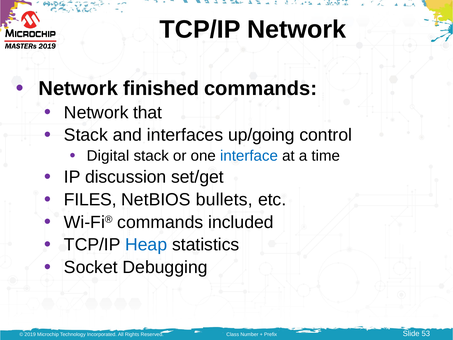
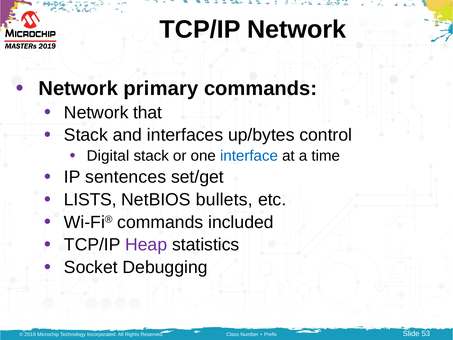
finished: finished -> primary
up/going: up/going -> up/bytes
discussion: discussion -> sentences
FILES: FILES -> LISTS
Heap colour: blue -> purple
